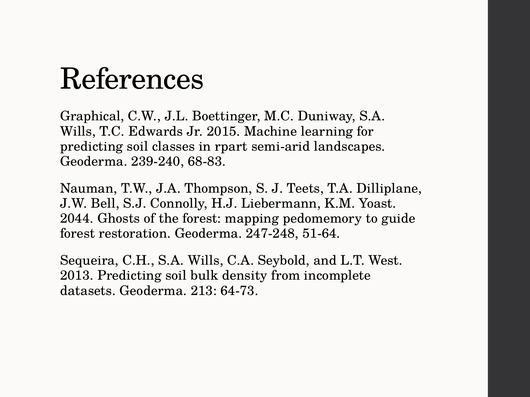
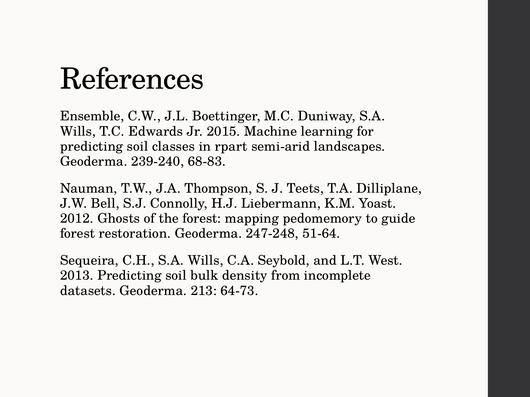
Graphical: Graphical -> Ensemble
2044: 2044 -> 2012
